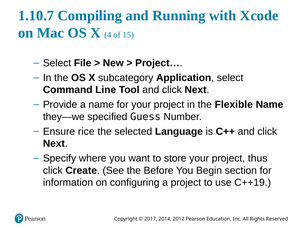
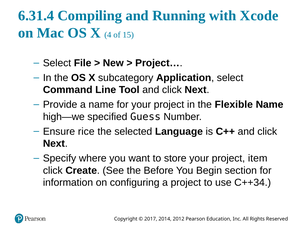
1.10.7: 1.10.7 -> 6.31.4
they—we: they—we -> high—we
thus: thus -> item
C++19: C++19 -> C++34
